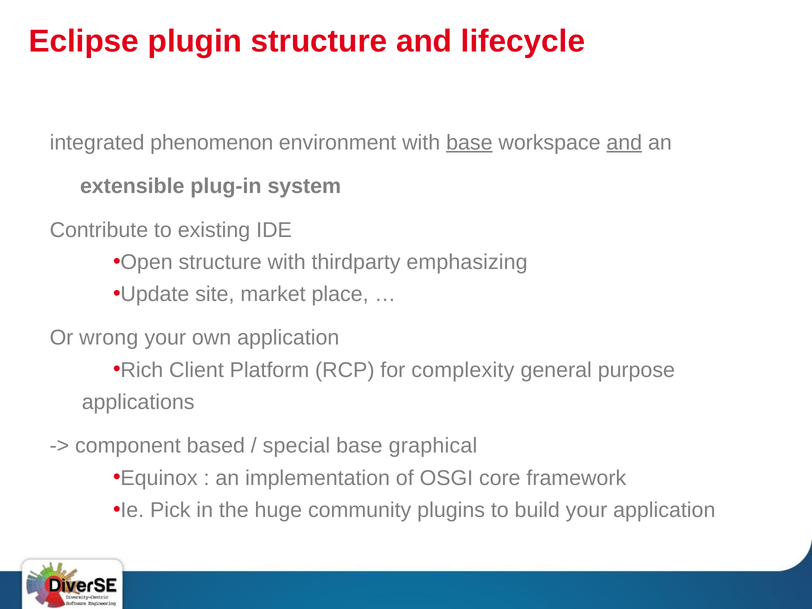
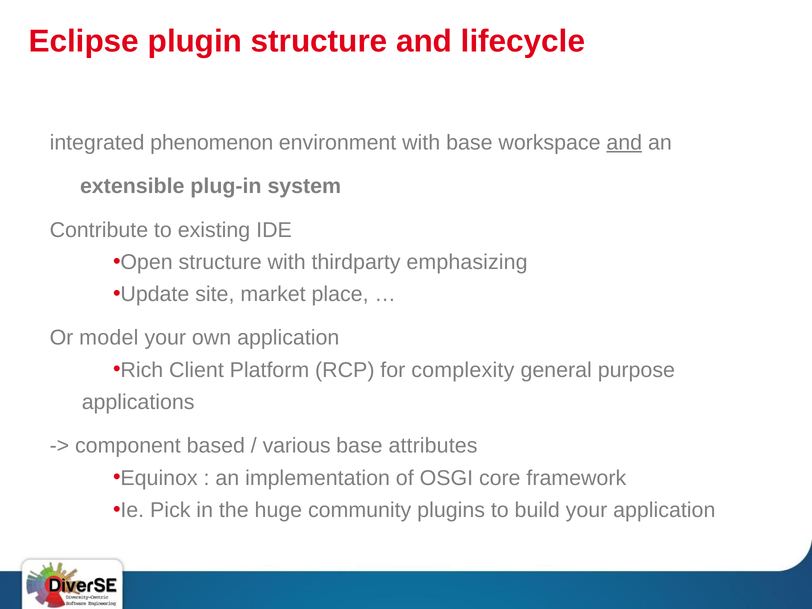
base at (469, 143) underline: present -> none
wrong: wrong -> model
special: special -> various
graphical: graphical -> attributes
